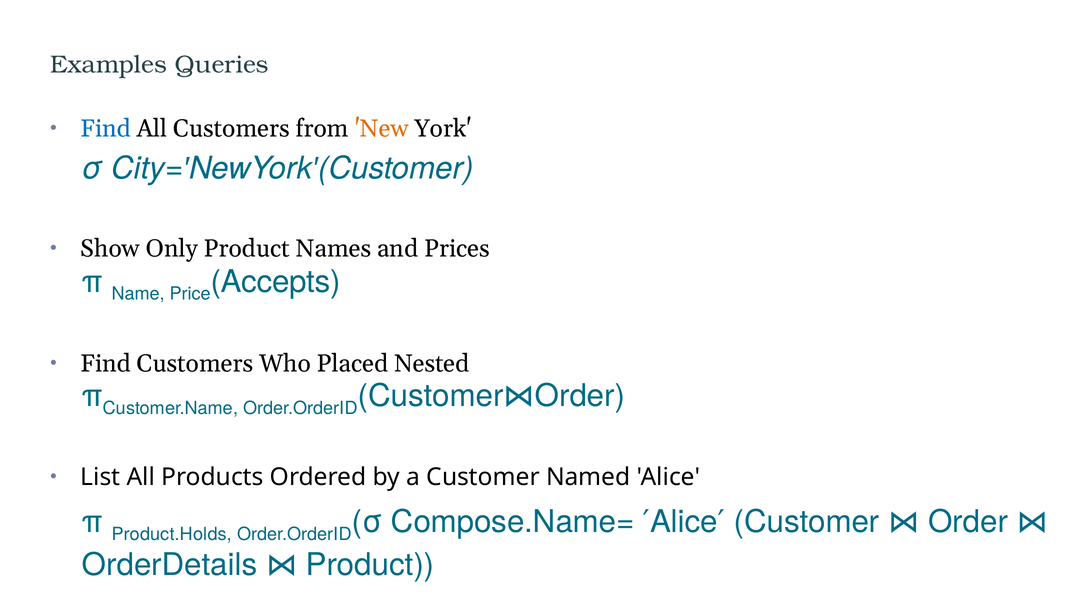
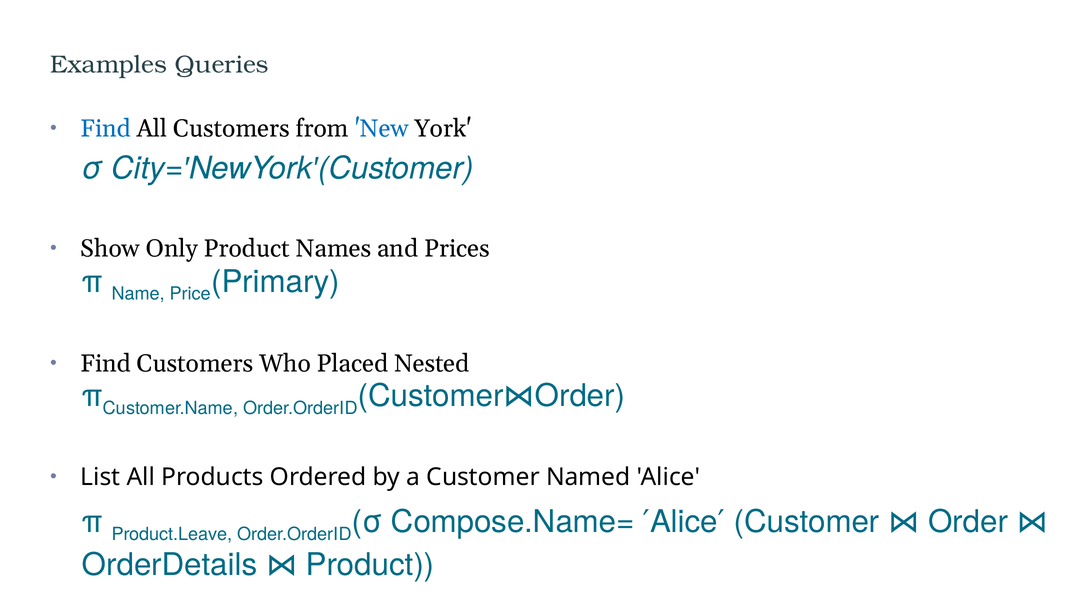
New colour: orange -> blue
Accepts: Accepts -> Primary
Product.Holds: Product.Holds -> Product.Leave
